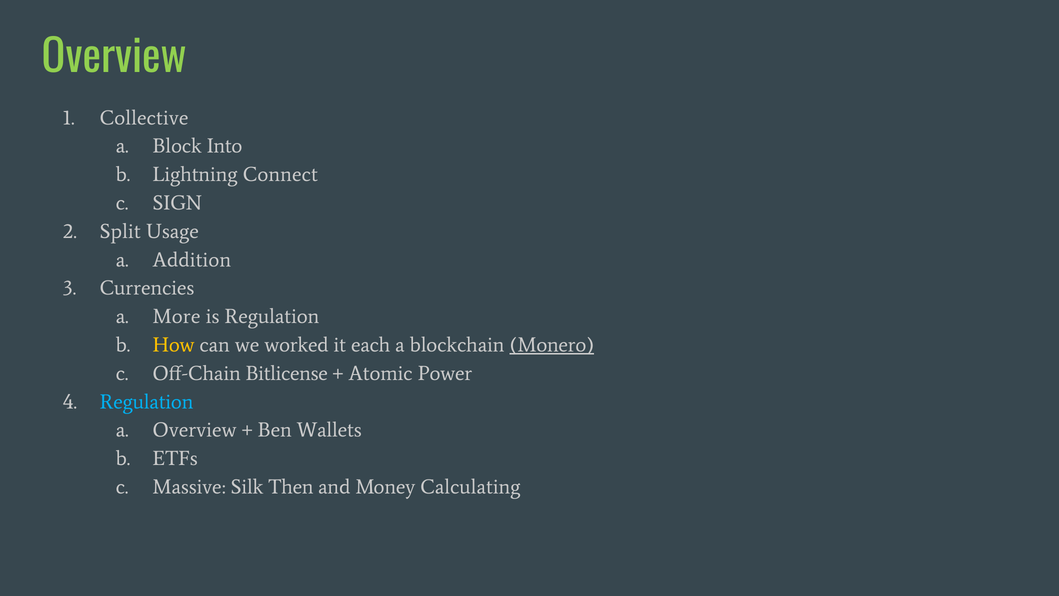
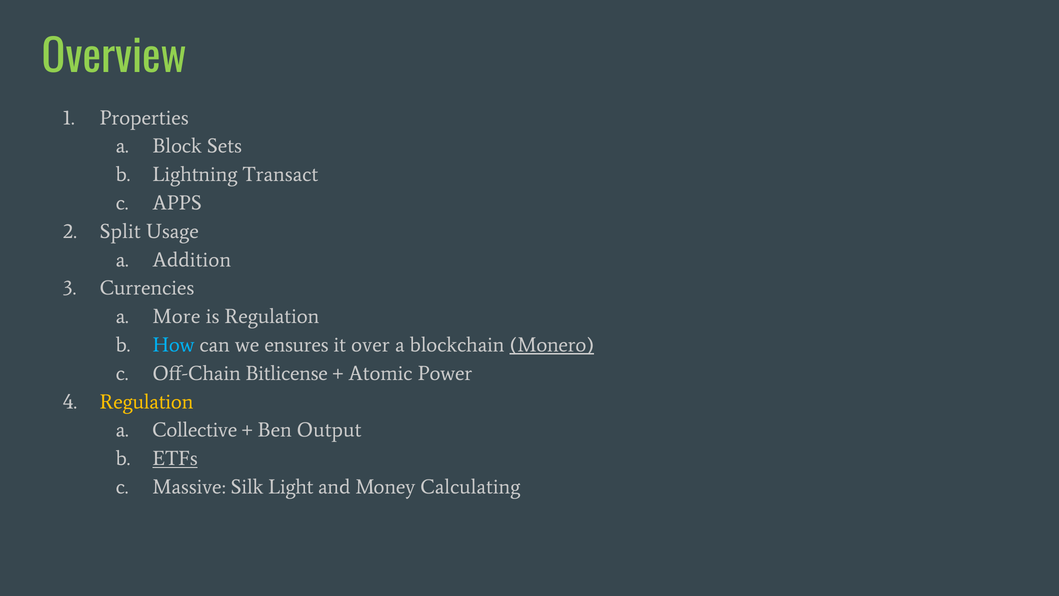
Collective: Collective -> Properties
Into: Into -> Sets
Connect: Connect -> Transact
SIGN: SIGN -> APPS
How colour: yellow -> light blue
worked: worked -> ensures
each: each -> over
Regulation at (146, 402) colour: light blue -> yellow
a Overview: Overview -> Collective
Wallets: Wallets -> Output
ETFs underline: none -> present
Then: Then -> Light
